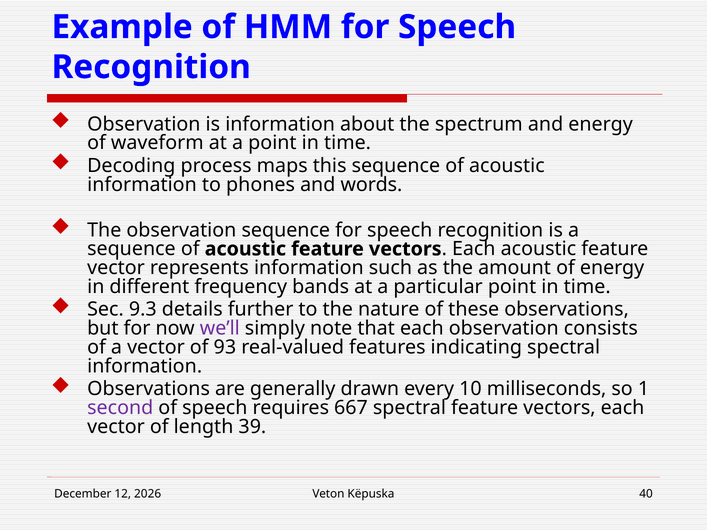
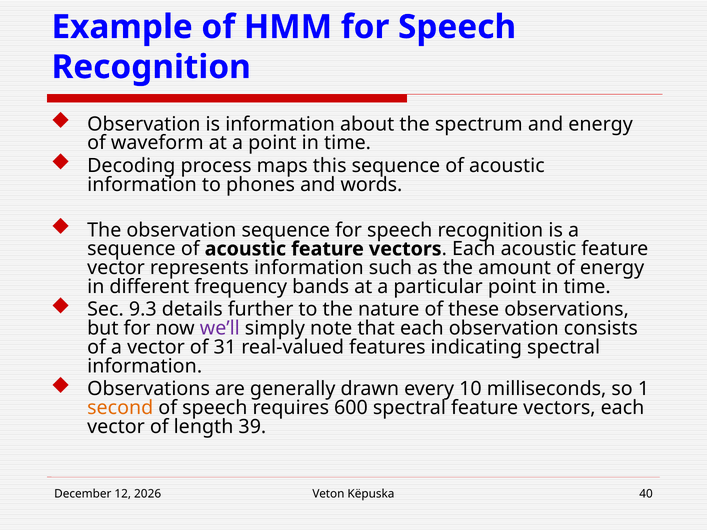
93: 93 -> 31
second colour: purple -> orange
667: 667 -> 600
